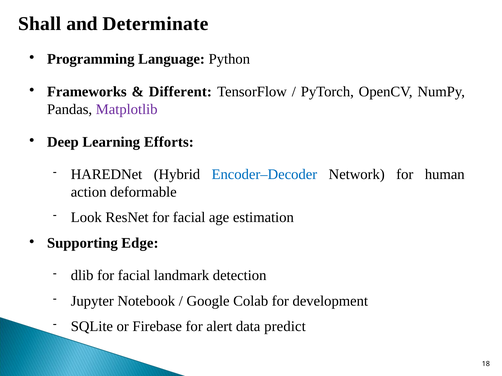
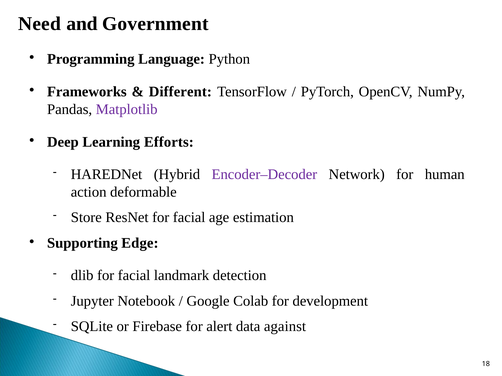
Shall: Shall -> Need
Determinate: Determinate -> Government
Encoder–Decoder colour: blue -> purple
Look: Look -> Store
predict: predict -> against
